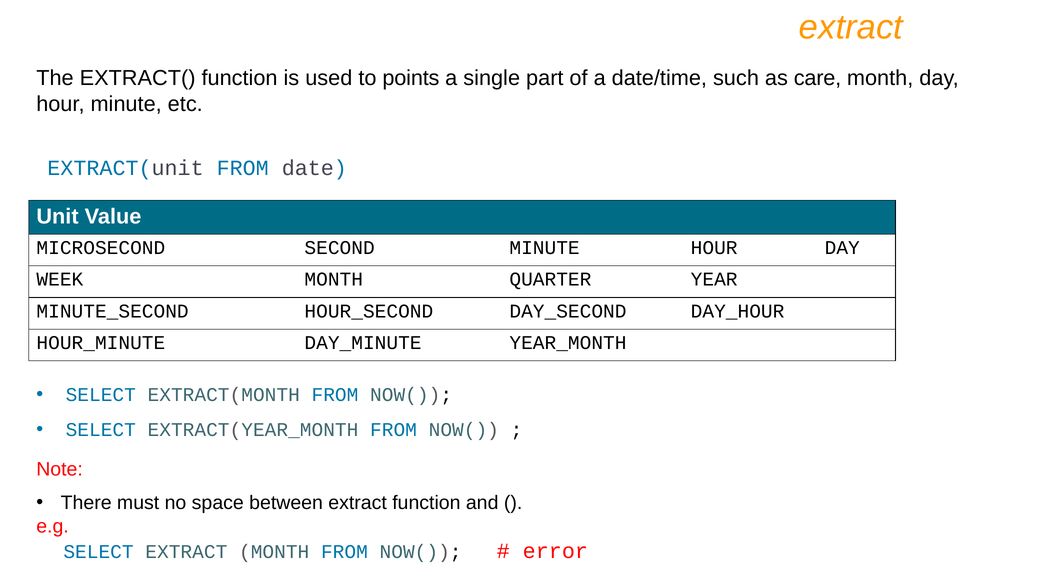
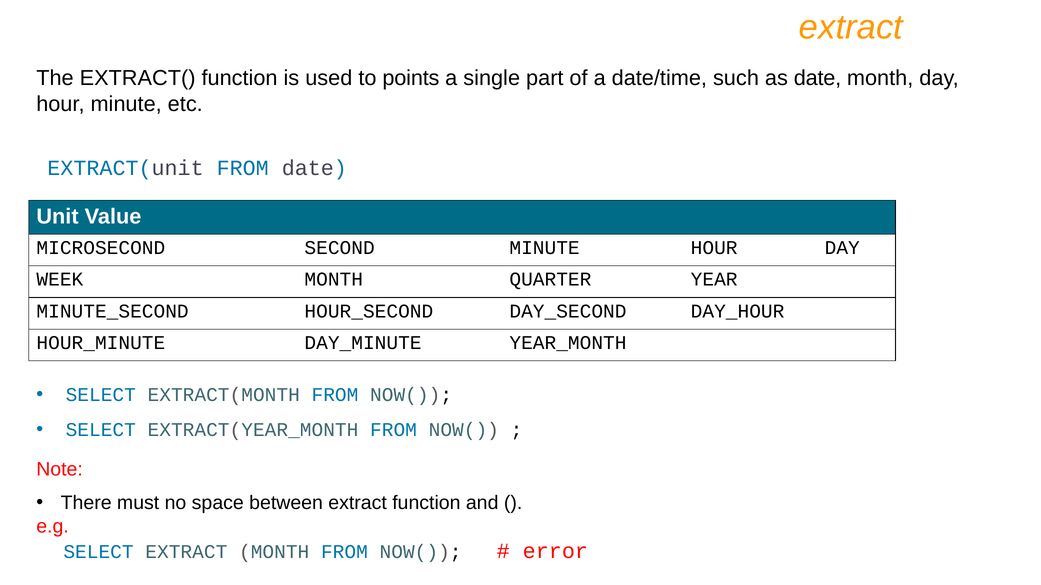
as care: care -> date
